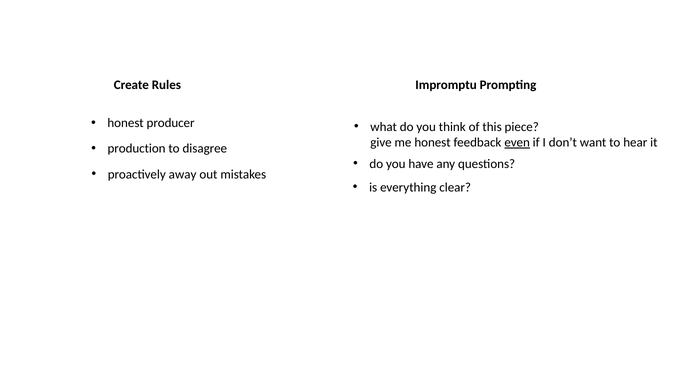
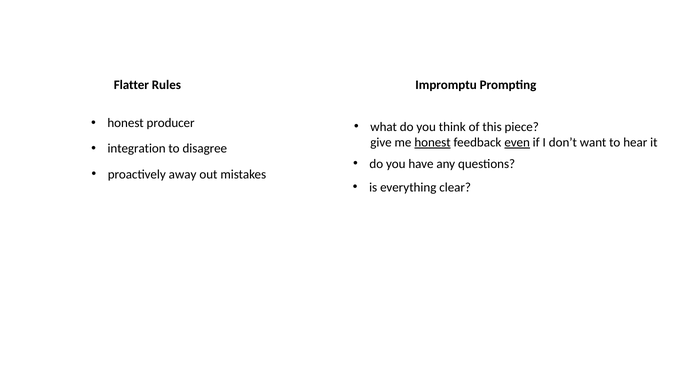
Create: Create -> Flatter
honest at (433, 143) underline: none -> present
production: production -> integration
